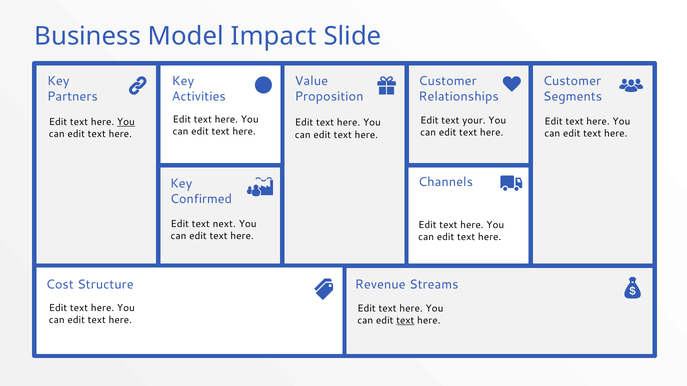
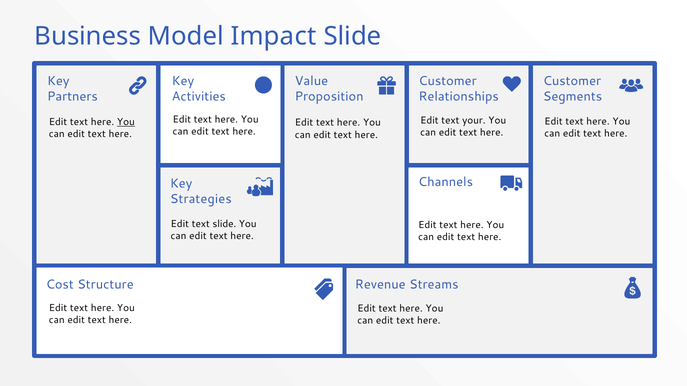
Confirmed: Confirmed -> Strategies
text next: next -> slide
text at (405, 321) underline: present -> none
